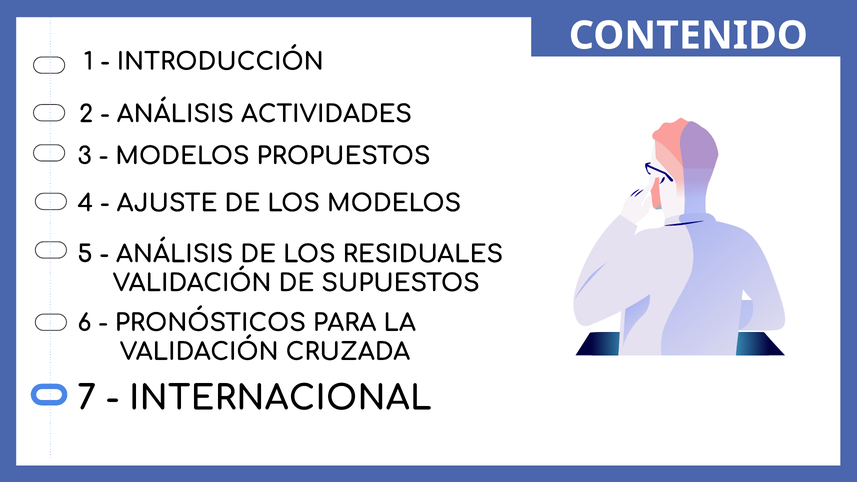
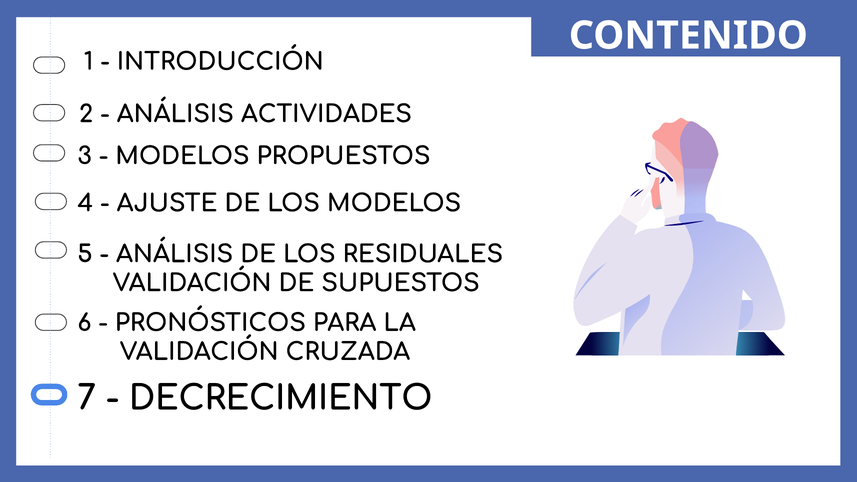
INTERNACIONAL: INTERNACIONAL -> DECRECIMIENTO
